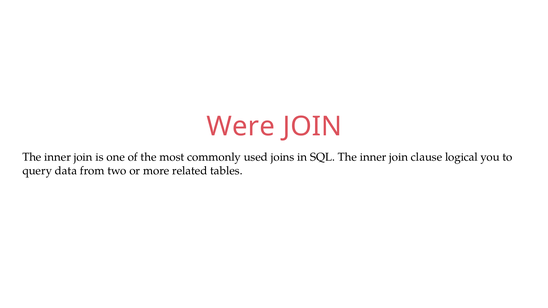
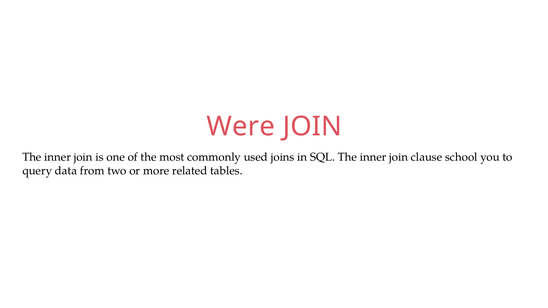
logical: logical -> school
